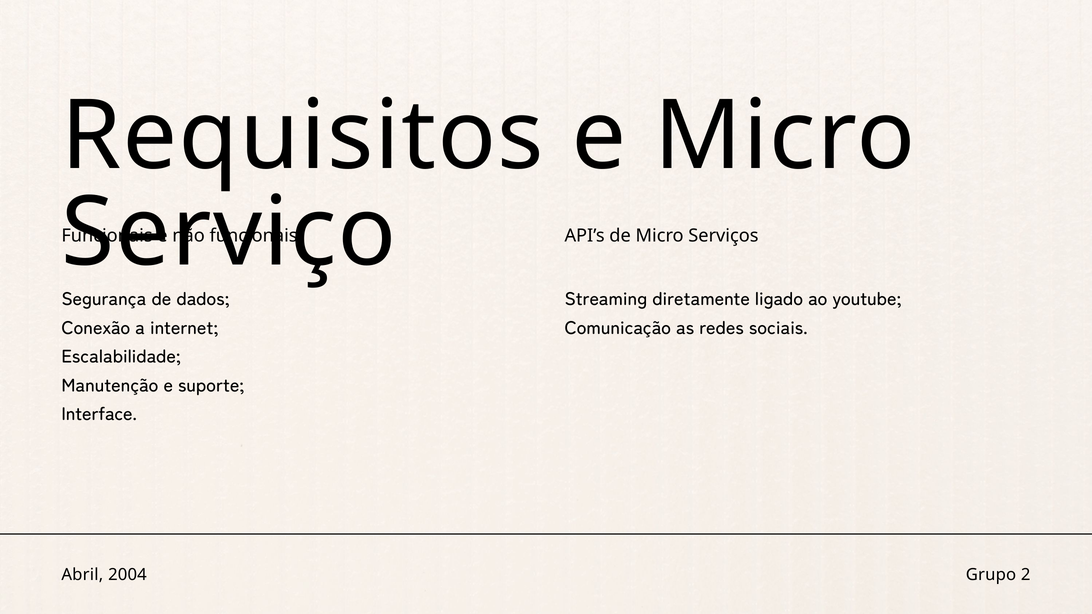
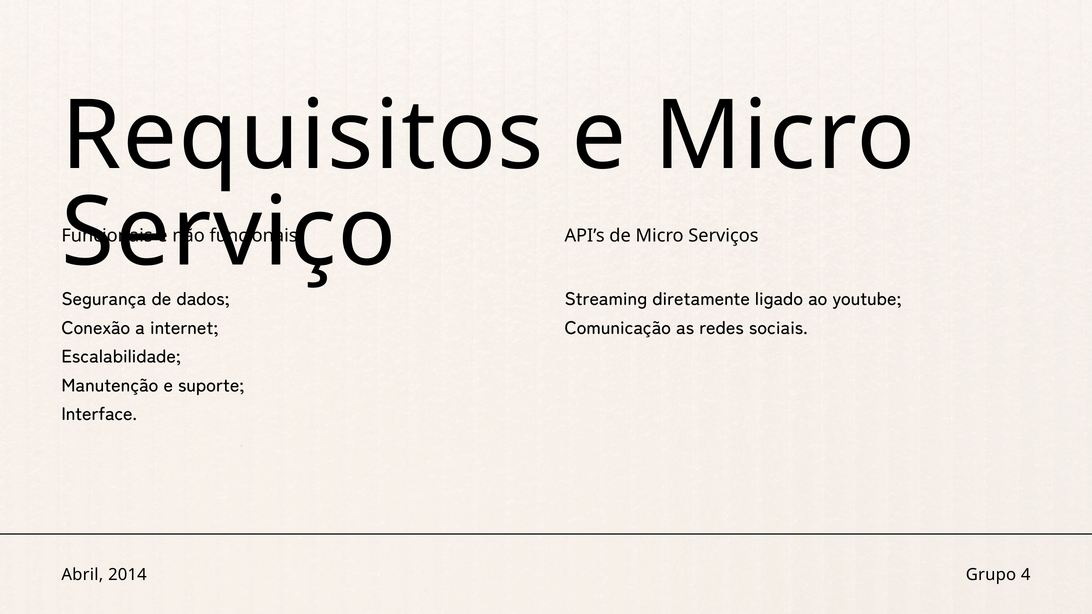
2004: 2004 -> 2014
2: 2 -> 4
